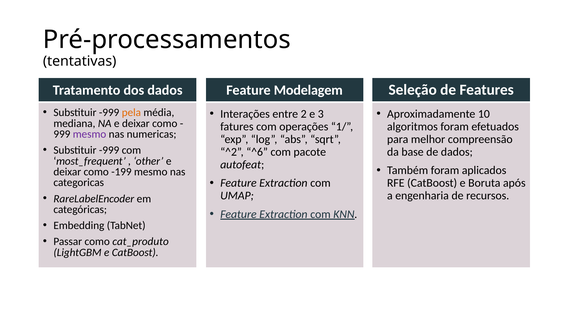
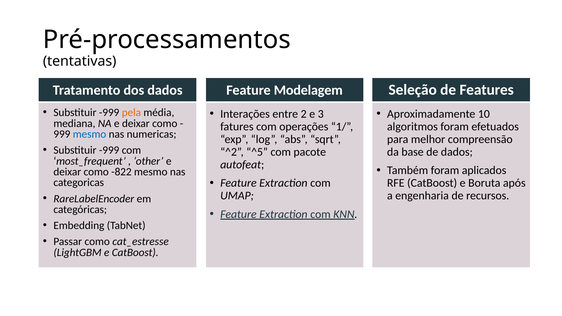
mesmo at (90, 134) colour: purple -> blue
^6: ^6 -> ^5
-199: -199 -> -822
cat_produto: cat_produto -> cat_estresse
